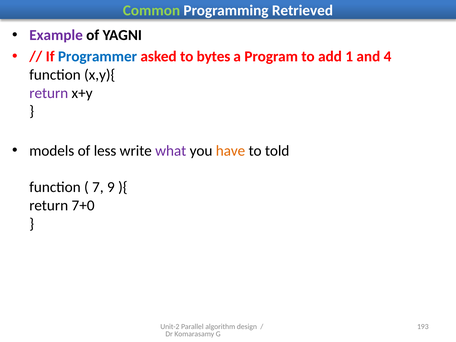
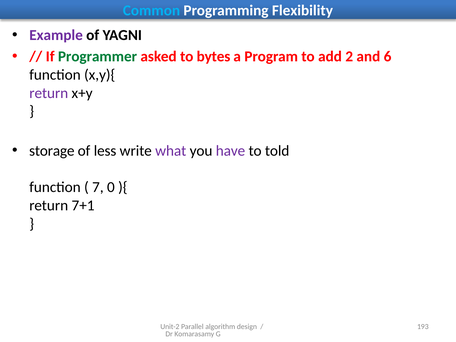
Common colour: light green -> light blue
Retrieved: Retrieved -> Flexibility
Programmer colour: blue -> green
1: 1 -> 2
4: 4 -> 6
models: models -> storage
have colour: orange -> purple
9: 9 -> 0
7+0: 7+0 -> 7+1
